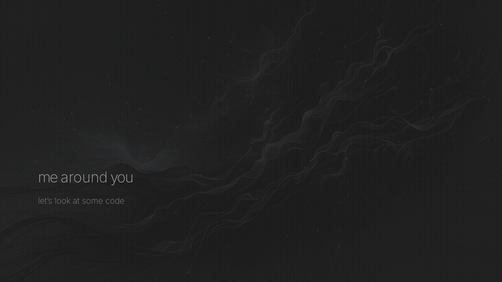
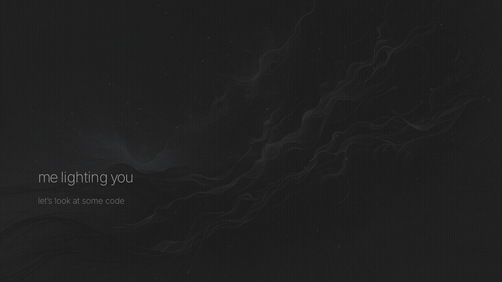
around: around -> lighting
